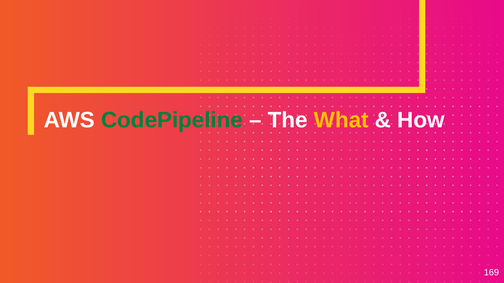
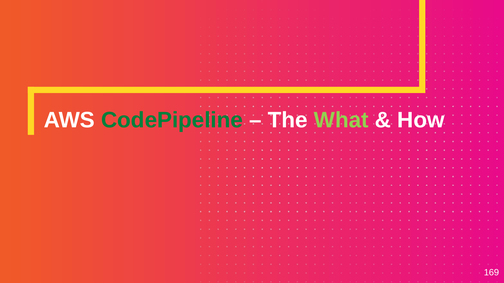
What colour: yellow -> light green
